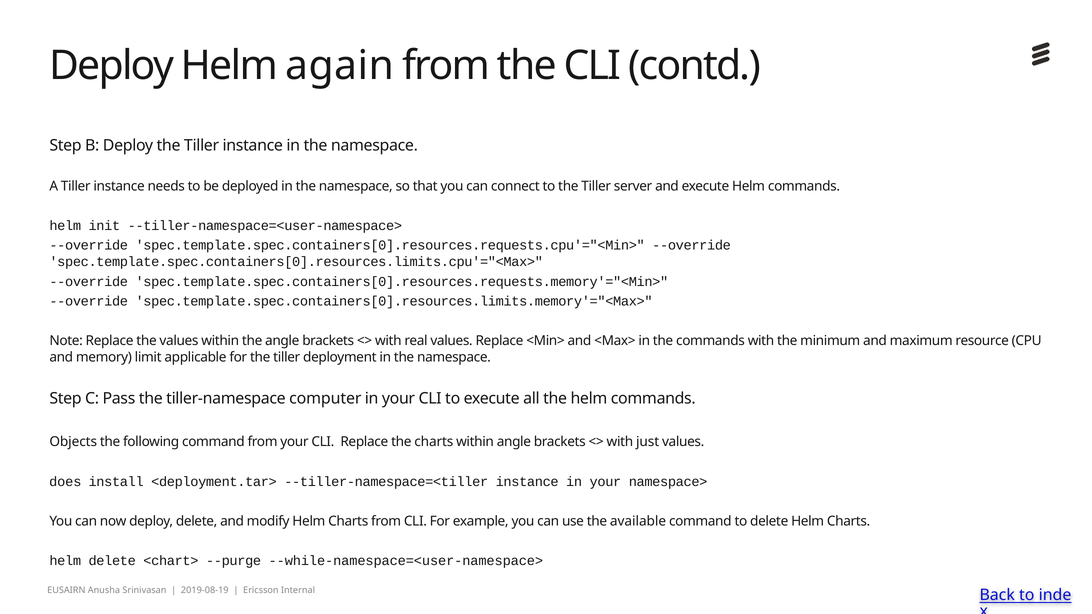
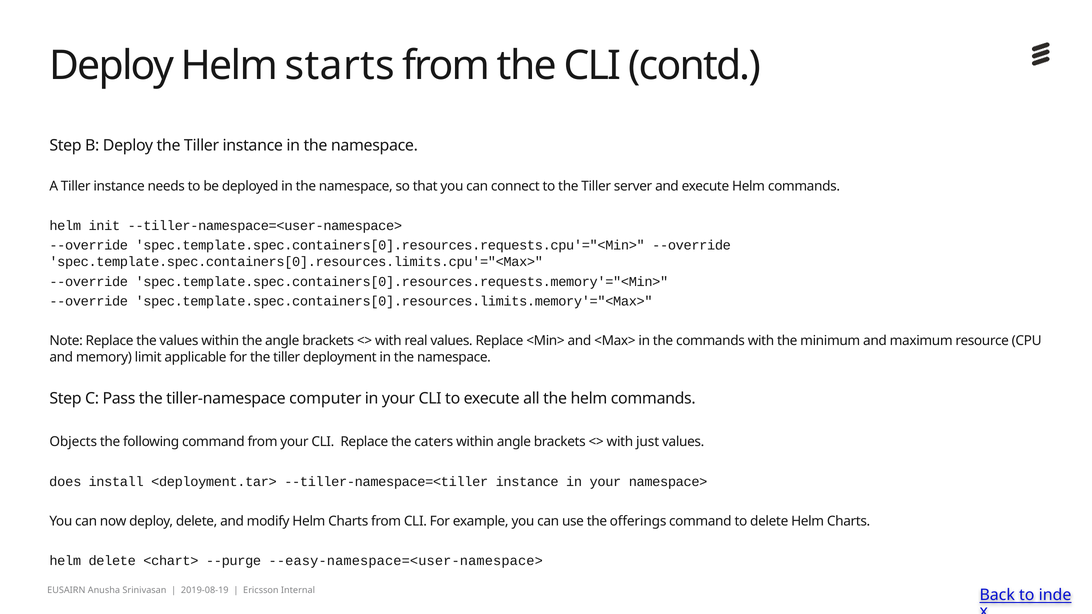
again: again -> starts
the charts: charts -> caters
available: available -> offerings
--while-namespace=<user-namespace>: --while-namespace=<user-namespace> -> --easy-namespace=<user-namespace>
